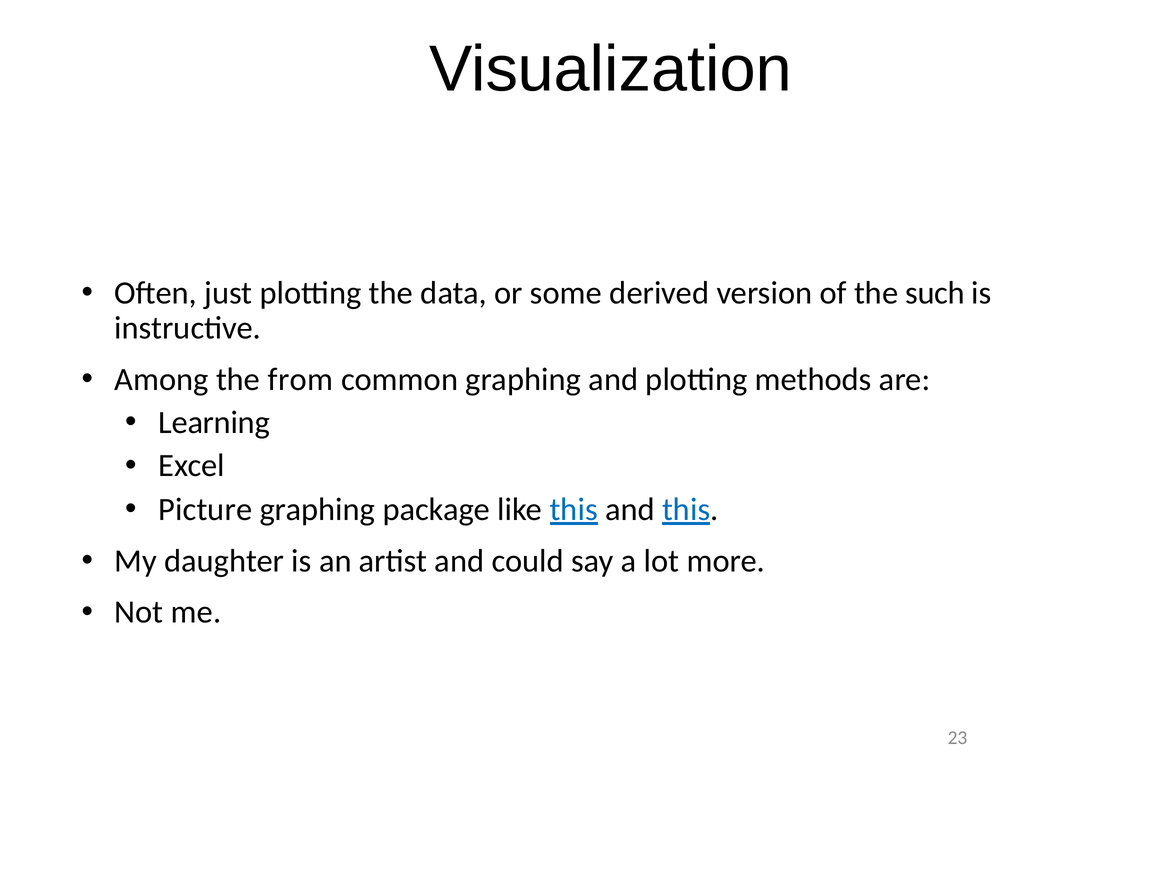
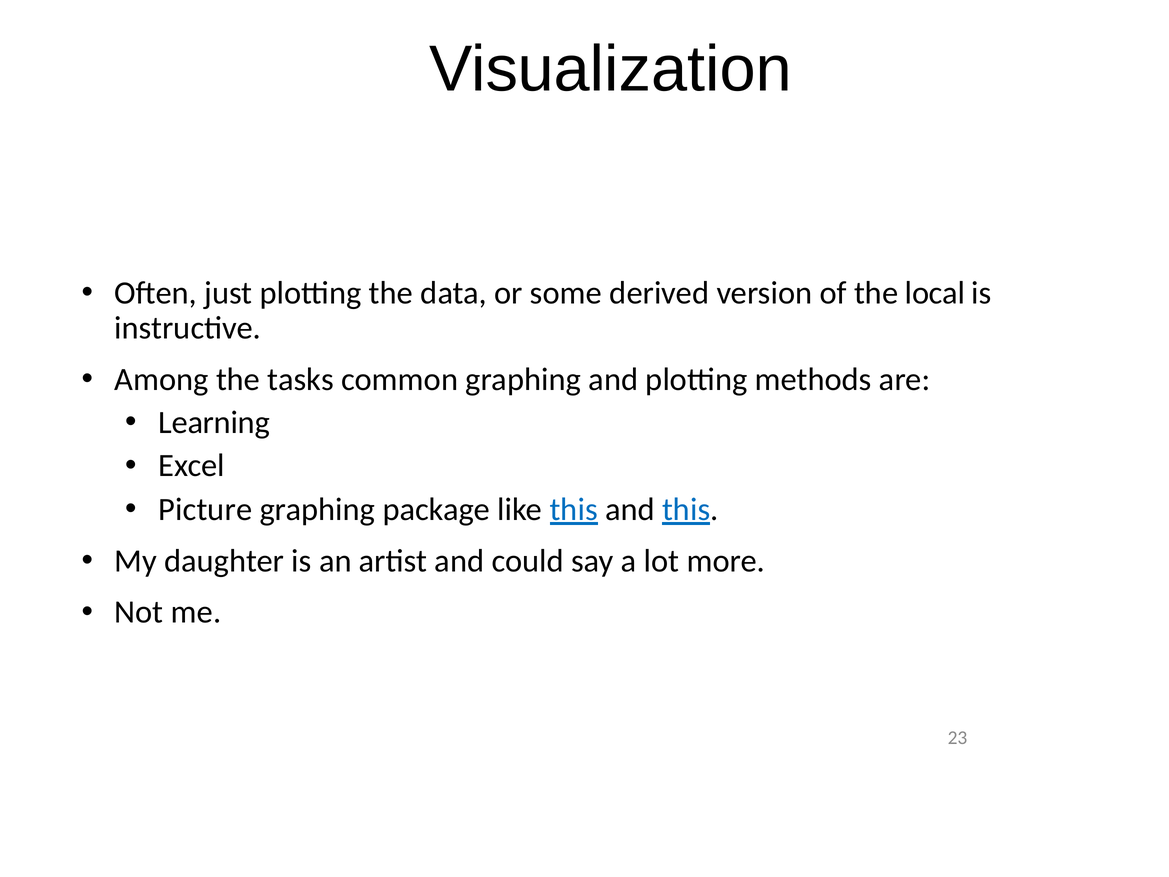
such: such -> local
from: from -> tasks
